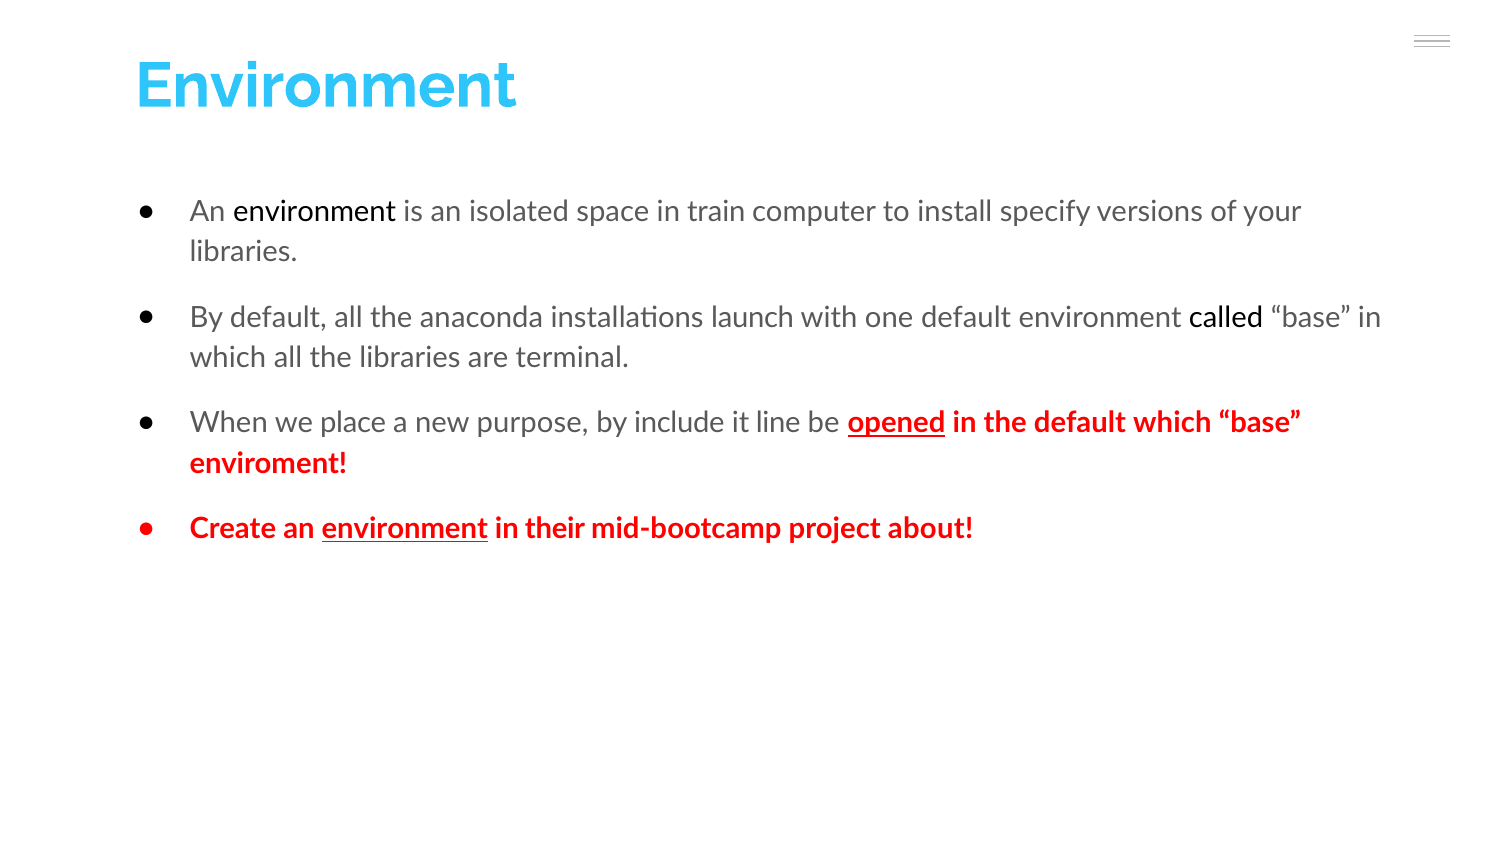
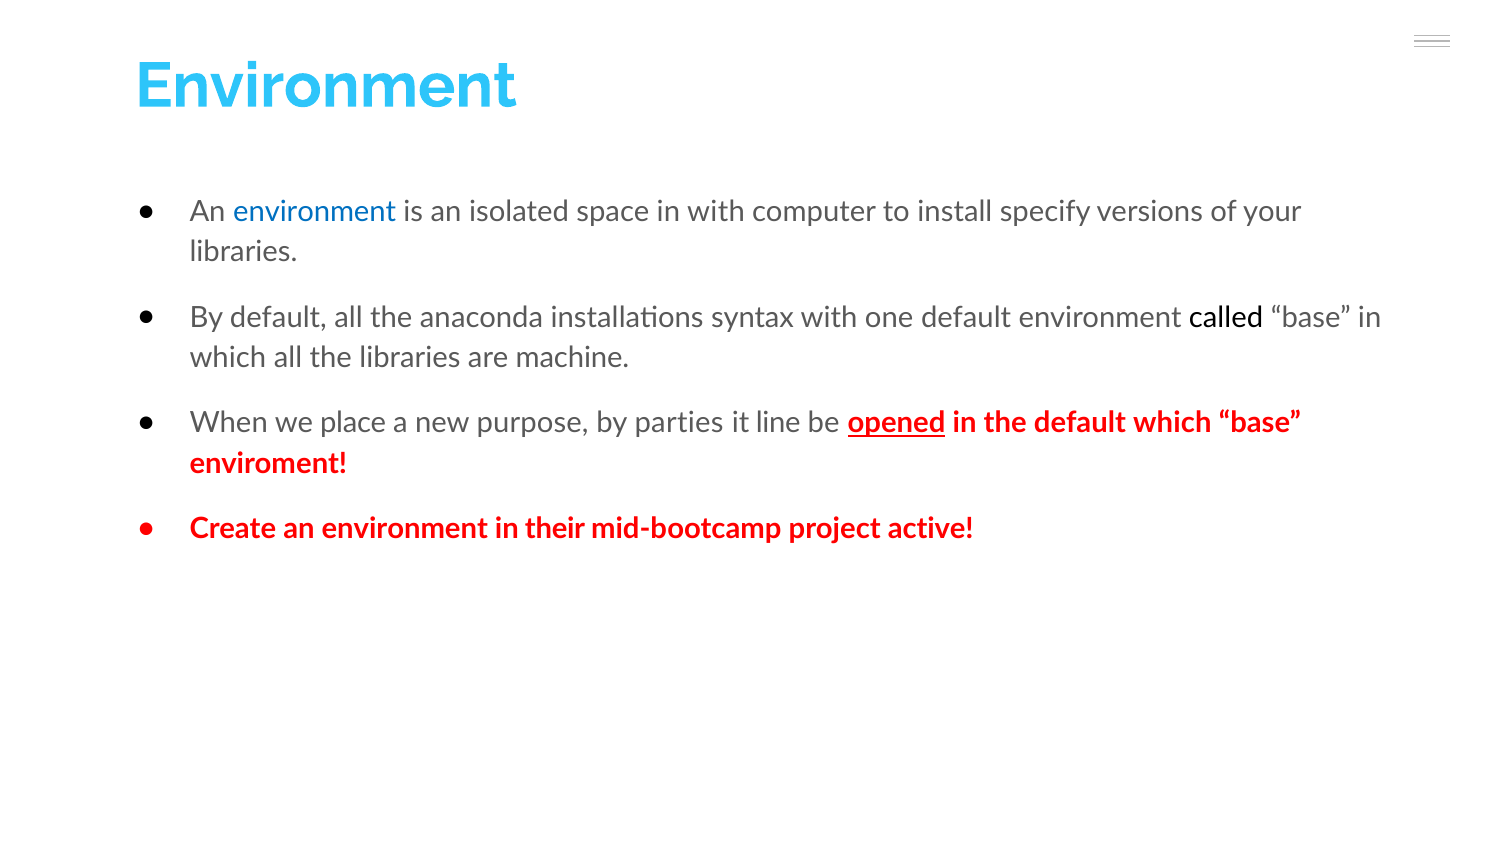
environment at (315, 212) colour: black -> blue
in train: train -> with
launch: launch -> syntax
terminal: terminal -> machine
include: include -> parties
environment at (405, 529) underline: present -> none
about: about -> active
